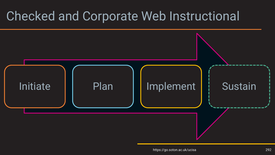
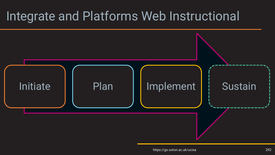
Checked: Checked -> Integrate
Corporate: Corporate -> Platforms
